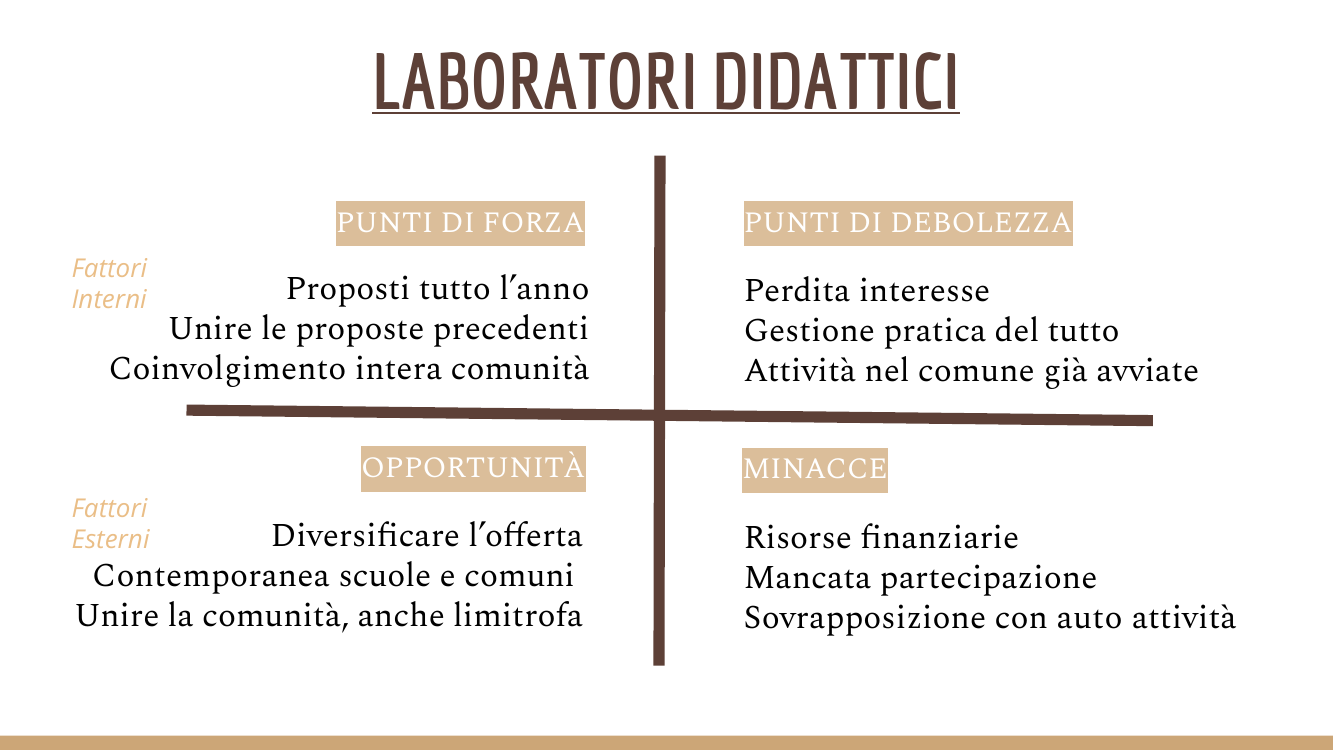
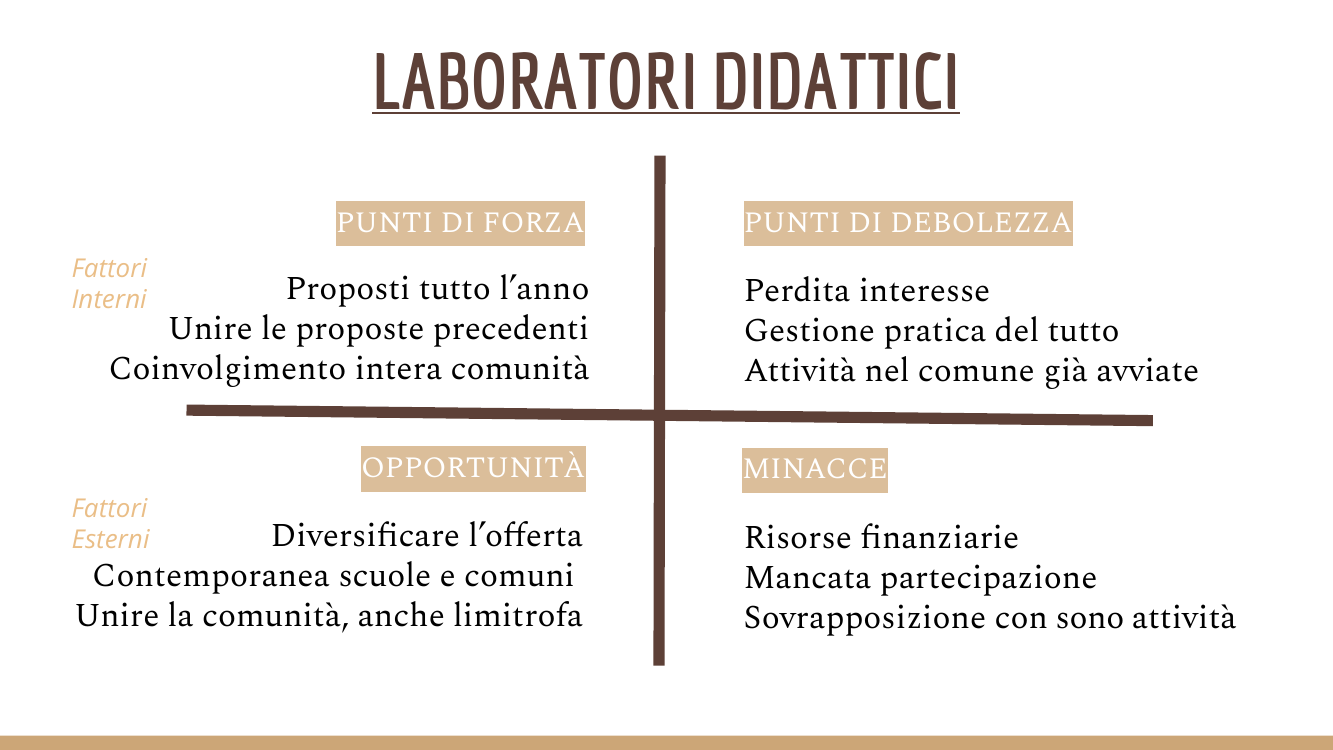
auto: auto -> sono
